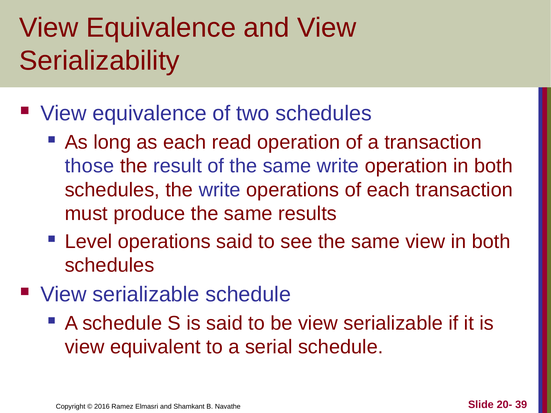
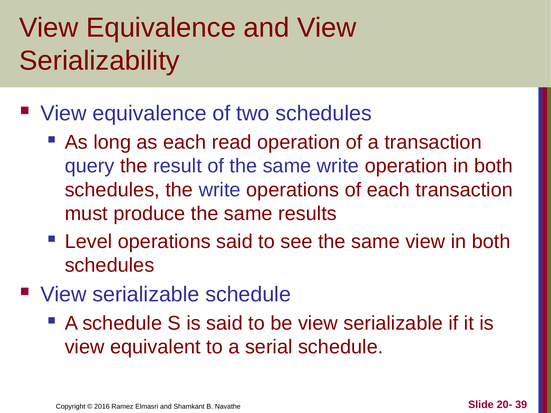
those: those -> query
